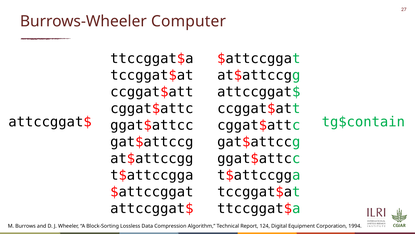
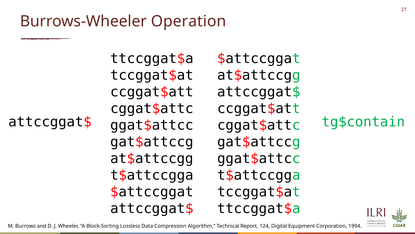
Computer: Computer -> Operation
